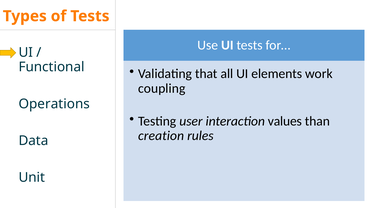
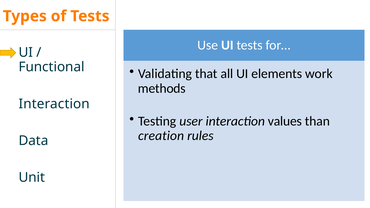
coupling: coupling -> methods
Operations at (54, 104): Operations -> Interaction
